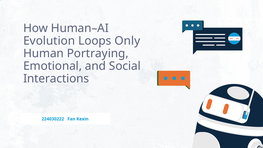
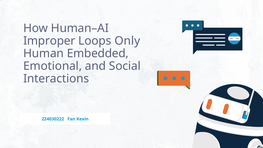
Evolution: Evolution -> Improper
Portraying: Portraying -> Embedded
